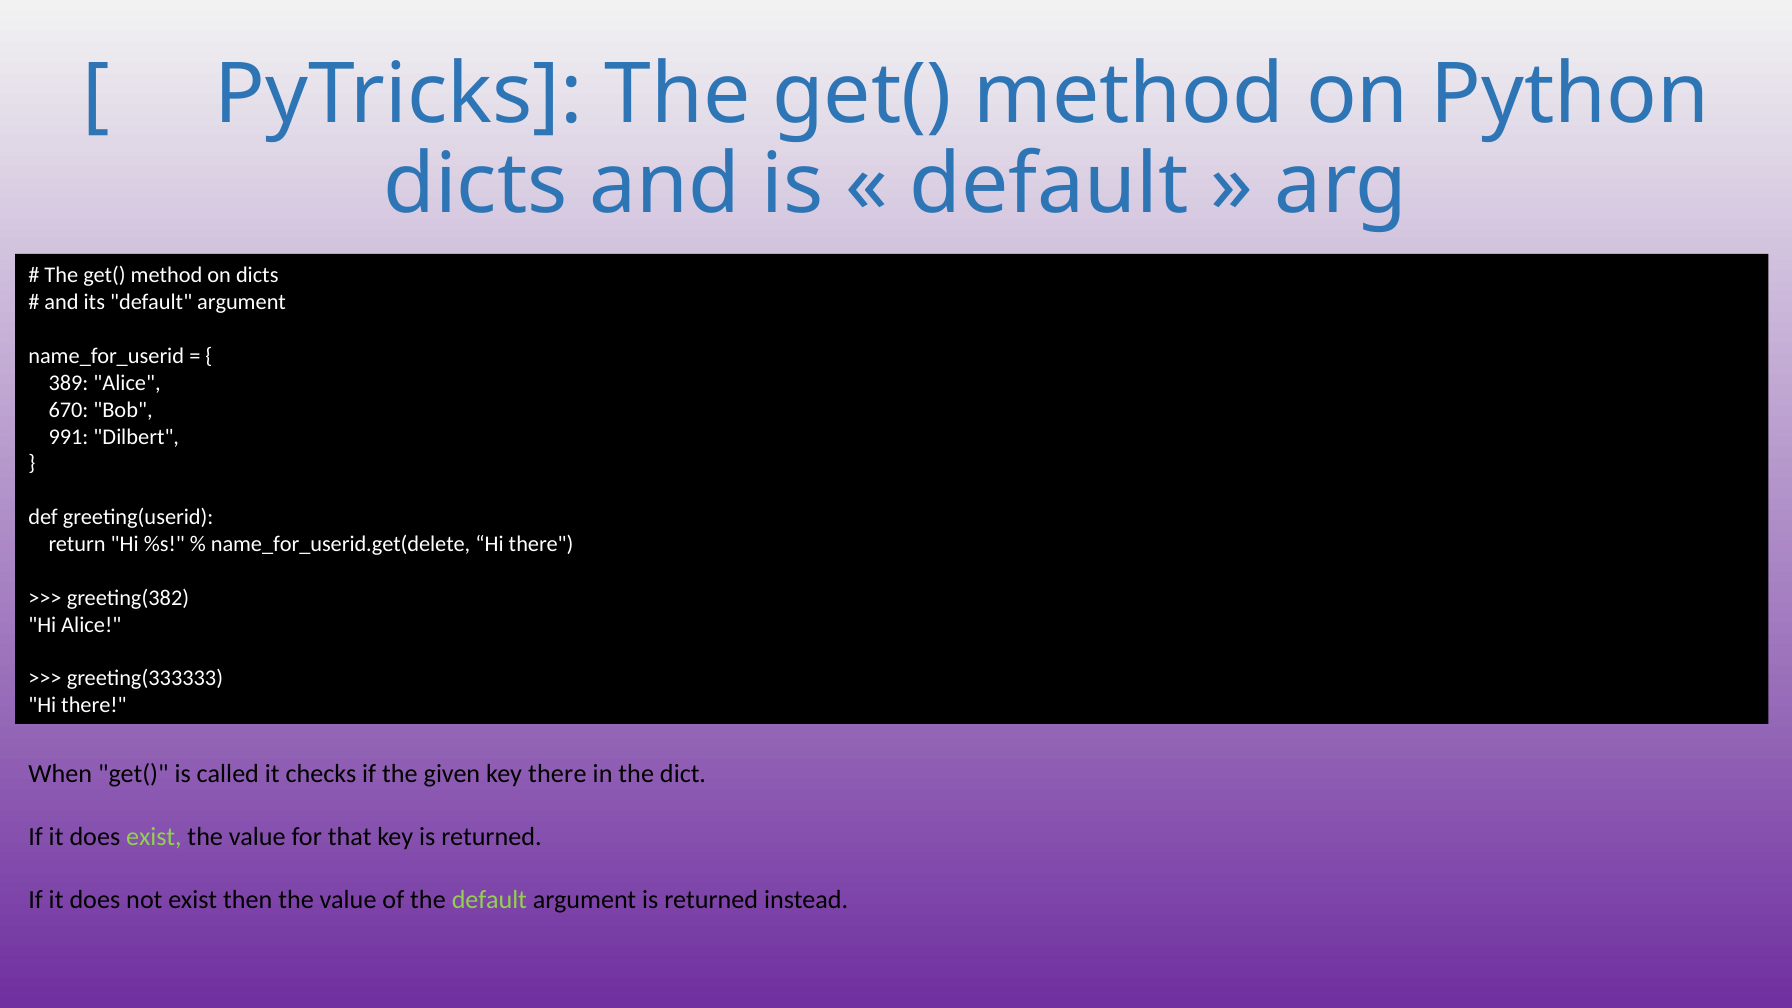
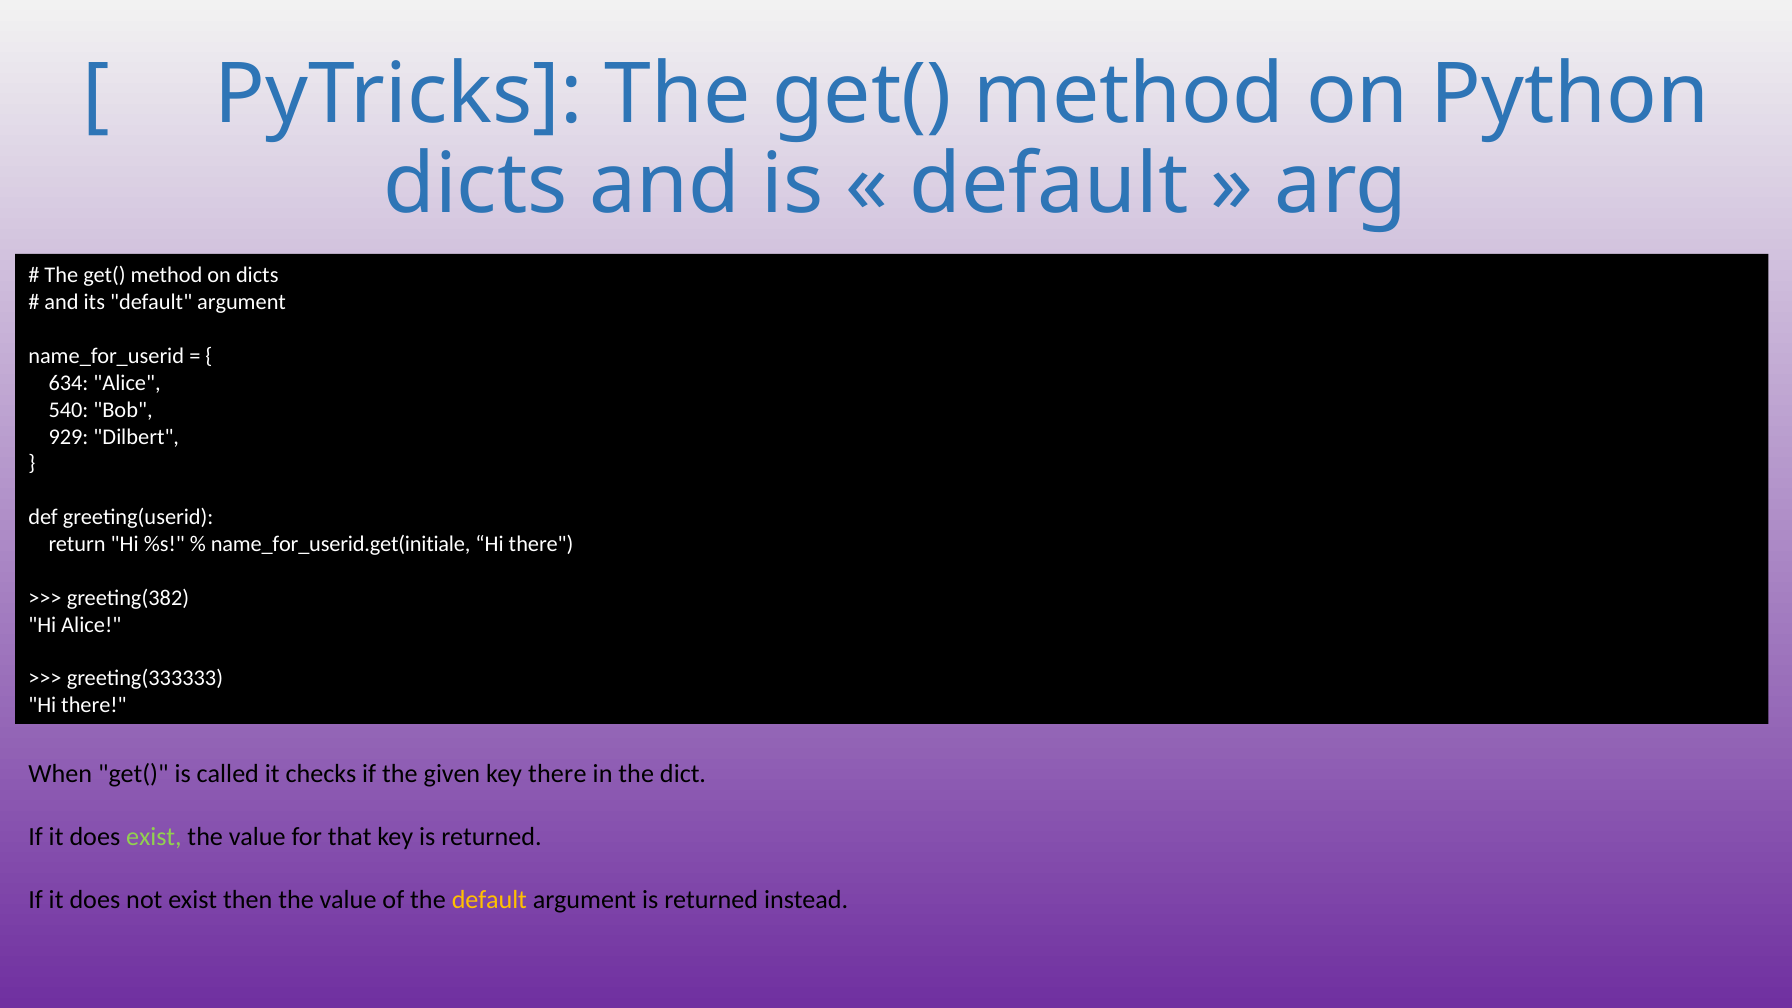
389: 389 -> 634
670: 670 -> 540
991: 991 -> 929
name_for_userid.get(delete: name_for_userid.get(delete -> name_for_userid.get(initiale
default at (489, 900) colour: light green -> yellow
